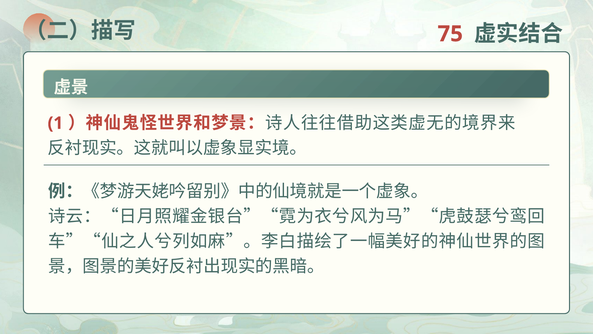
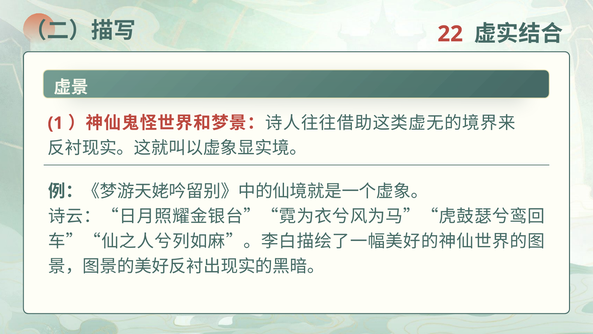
75: 75 -> 22
